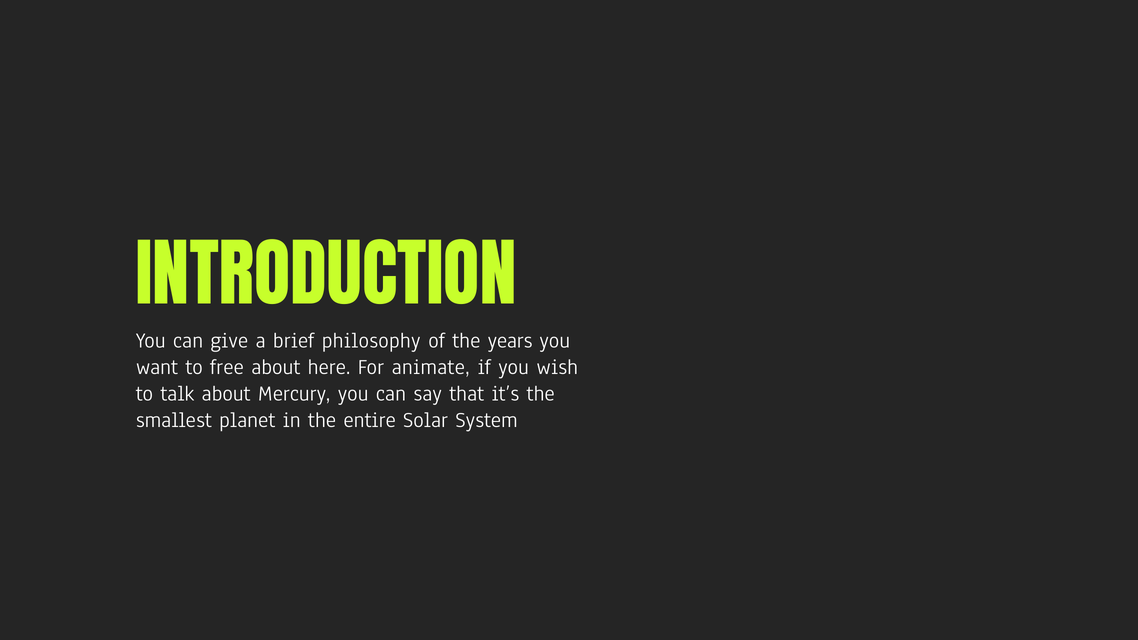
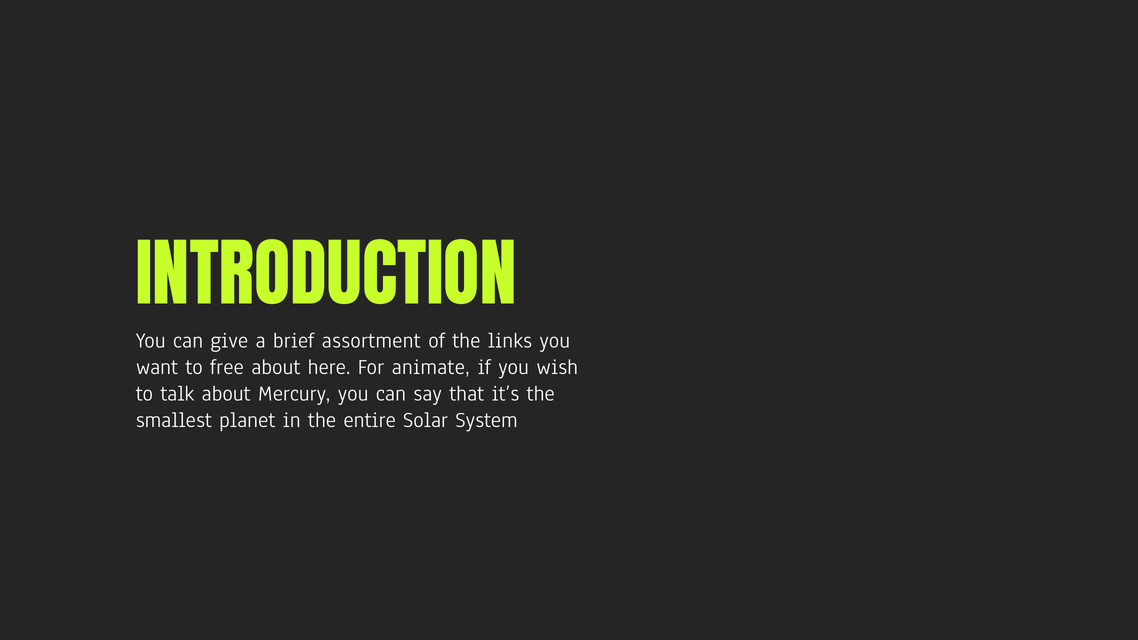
philosophy: philosophy -> assortment
years: years -> links
